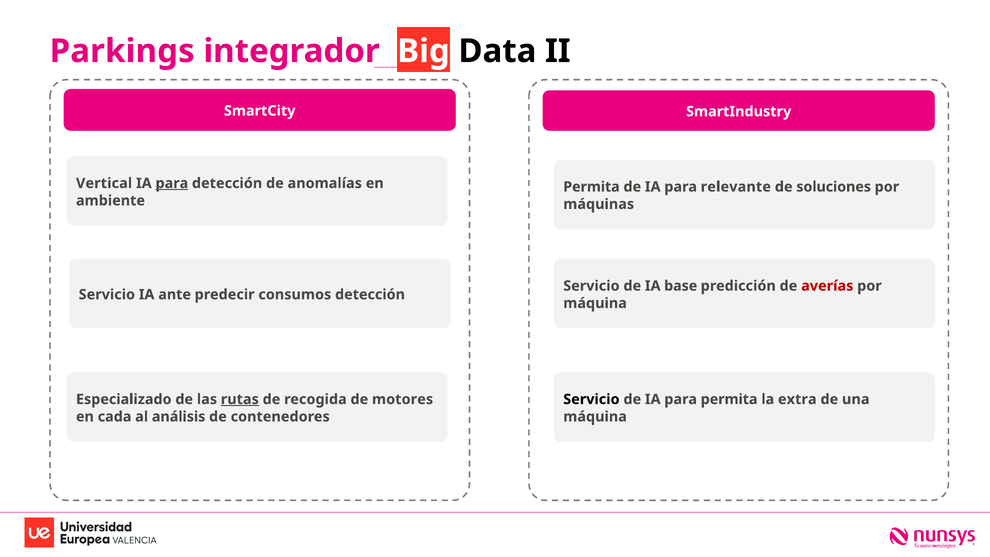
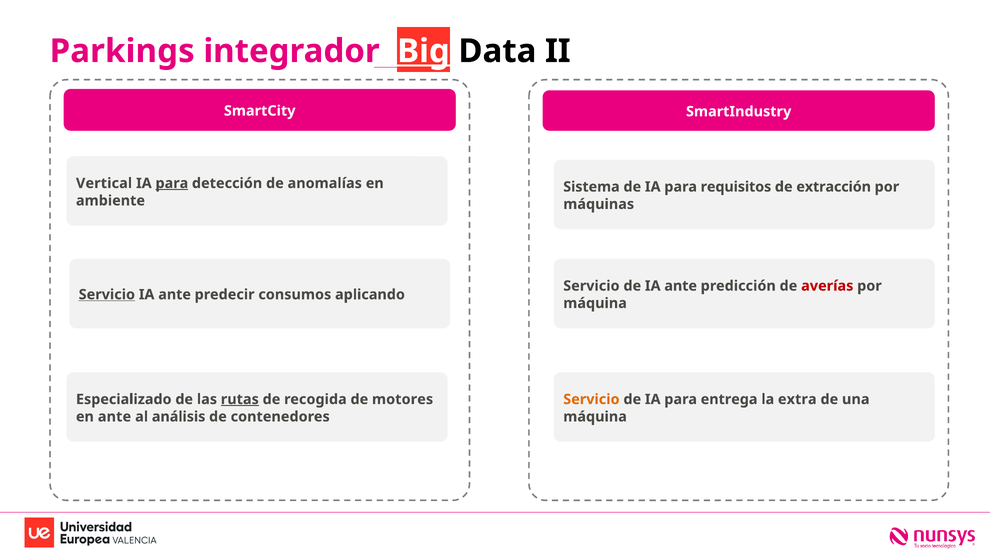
Big underline: none -> present
Permita at (591, 187): Permita -> Sistema
relevante: relevante -> requisitos
soluciones: soluciones -> extracción
de IA base: base -> ante
Servicio at (107, 294) underline: none -> present
consumos detección: detección -> aplicando
Servicio at (591, 399) colour: black -> orange
para permita: permita -> entrega
en cada: cada -> ante
